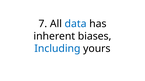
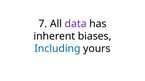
data colour: blue -> purple
